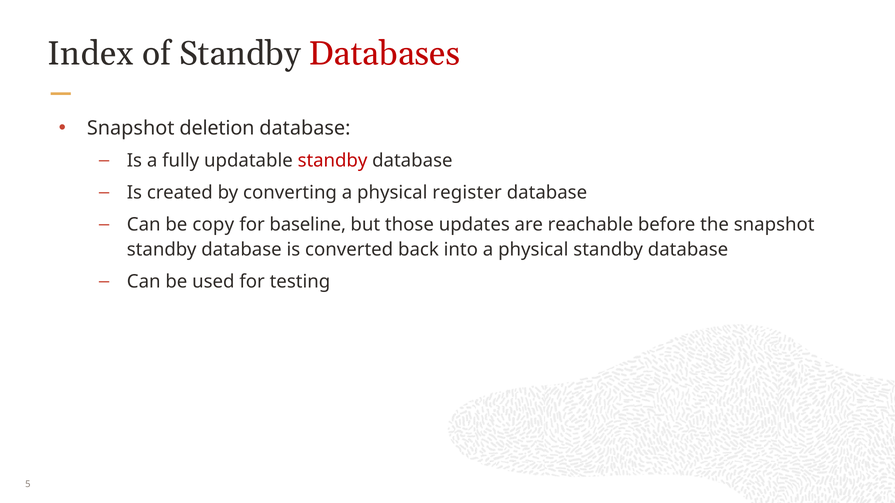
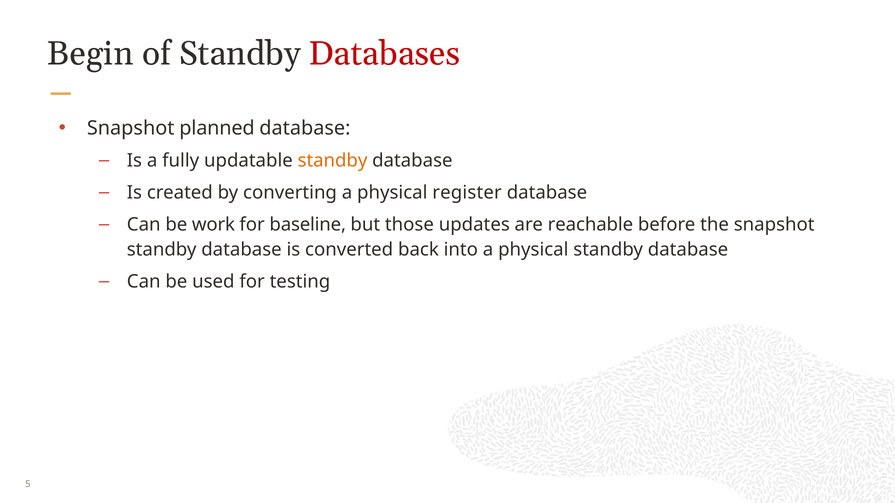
Index: Index -> Begin
deletion: deletion -> planned
standby at (333, 161) colour: red -> orange
copy: copy -> work
